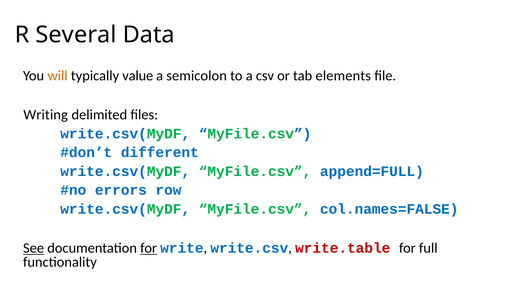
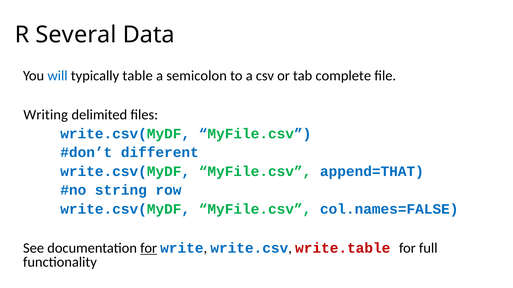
will colour: orange -> blue
value: value -> table
elements: elements -> complete
append=FULL: append=FULL -> append=THAT
errors: errors -> string
See underline: present -> none
